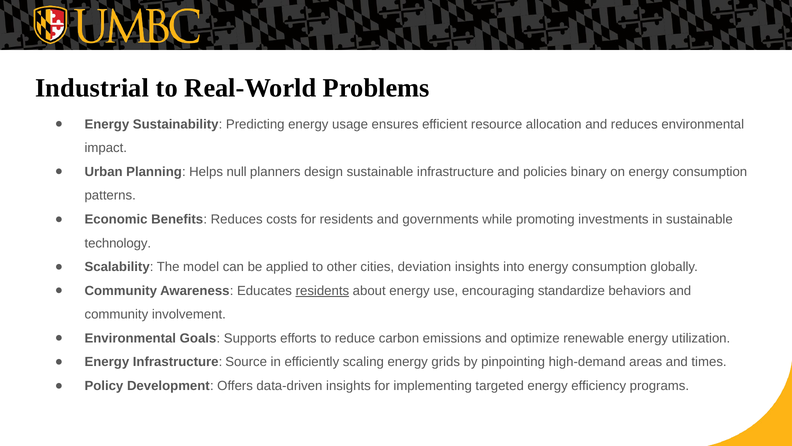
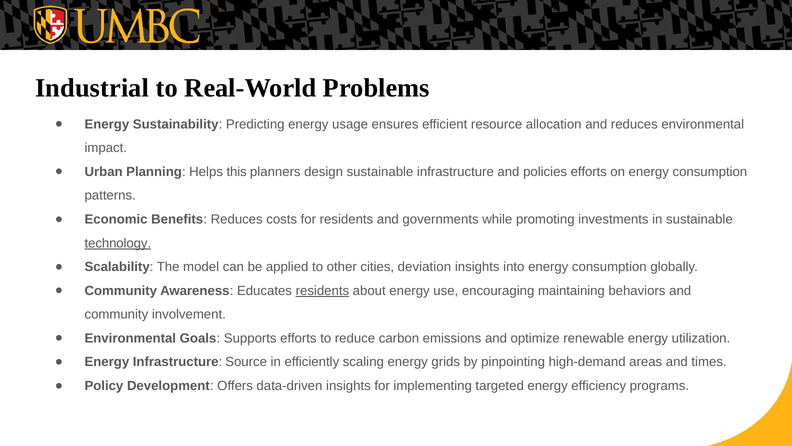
null: null -> this
policies binary: binary -> efforts
technology underline: none -> present
standardize: standardize -> maintaining
